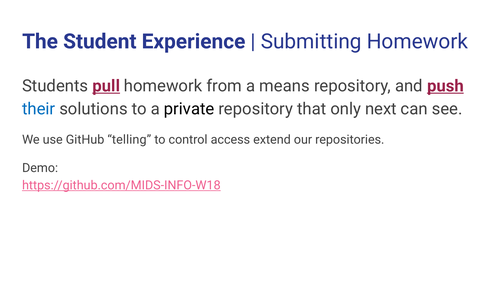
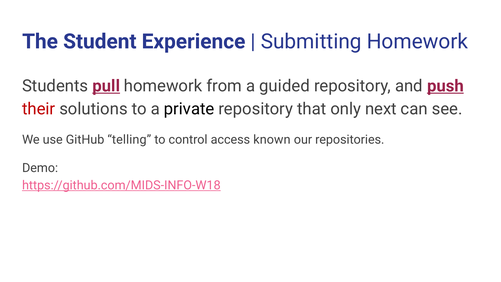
means: means -> guided
their colour: blue -> red
extend: extend -> known
